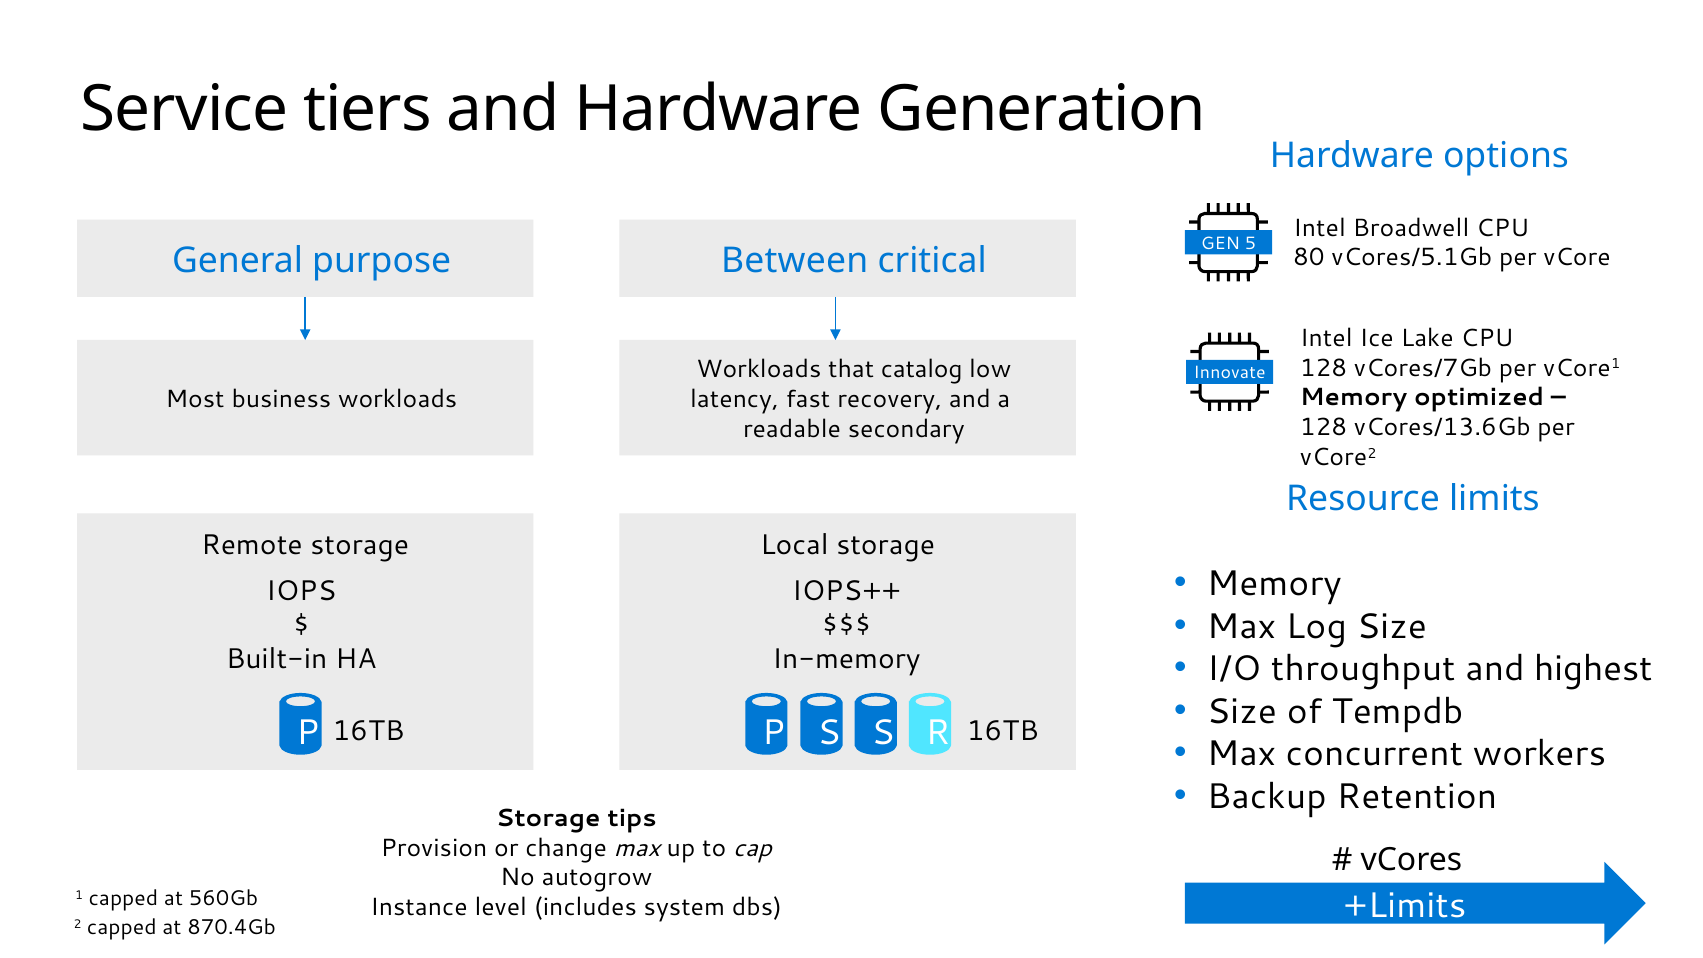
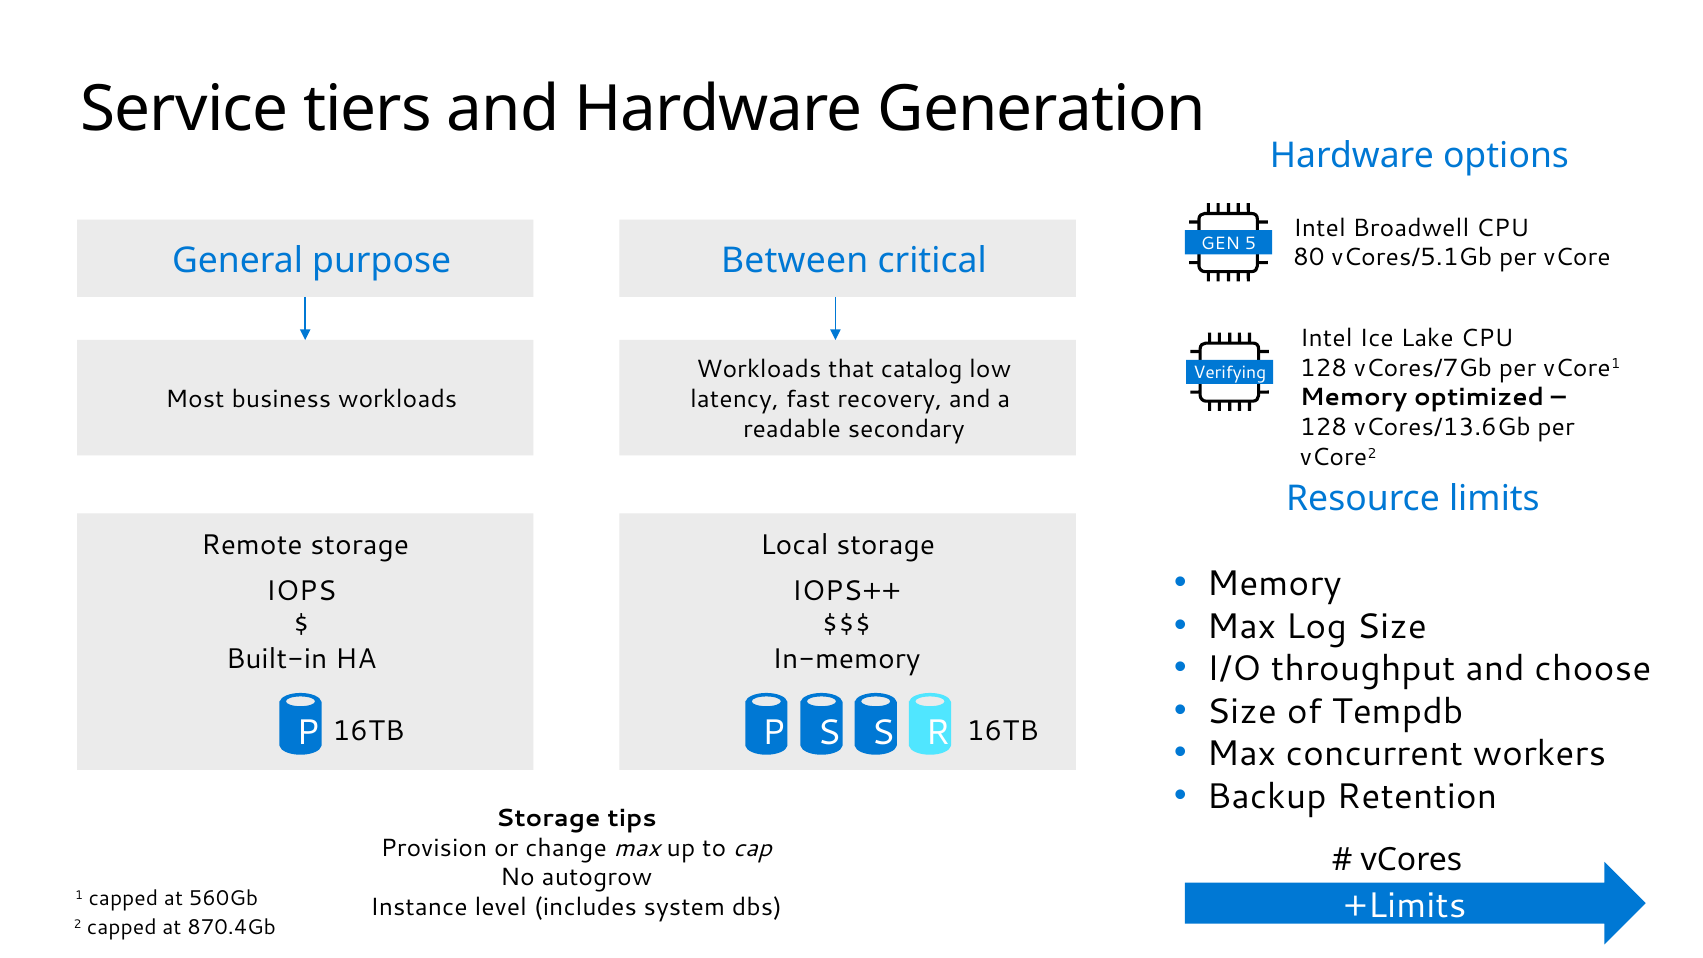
Innovate: Innovate -> Verifying
highest: highest -> choose
